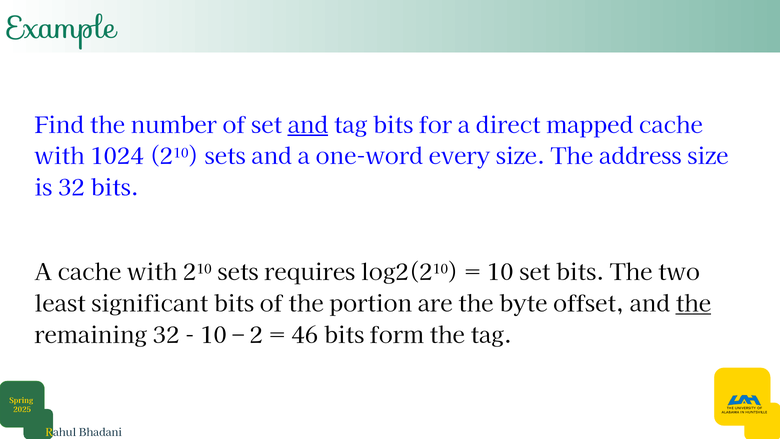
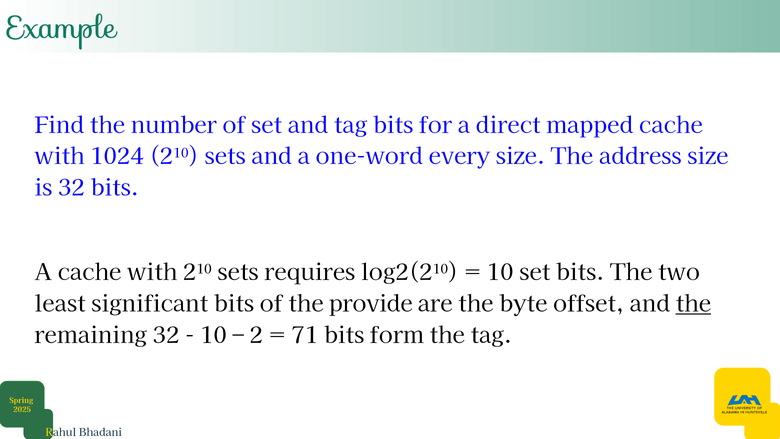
and at (308, 125) underline: present -> none
portion: portion -> provide
46: 46 -> 71
